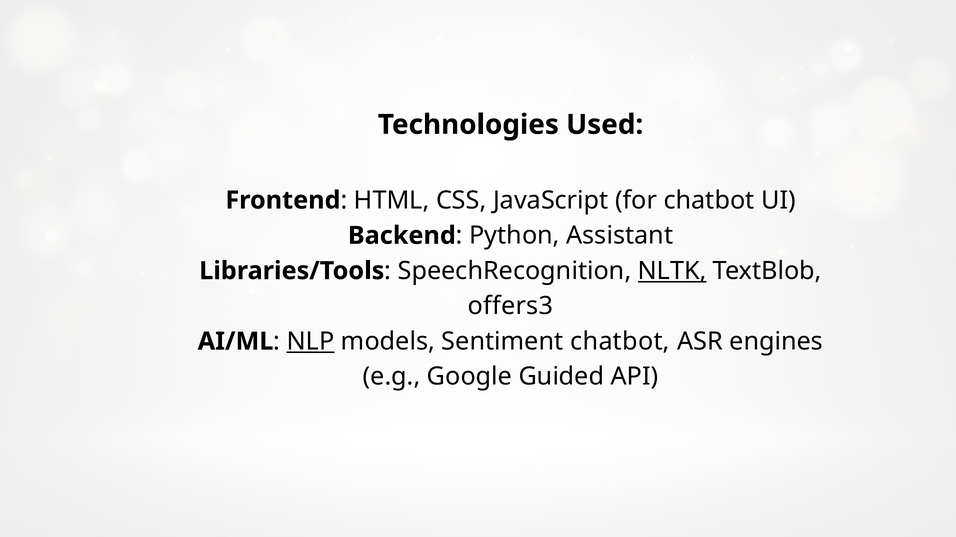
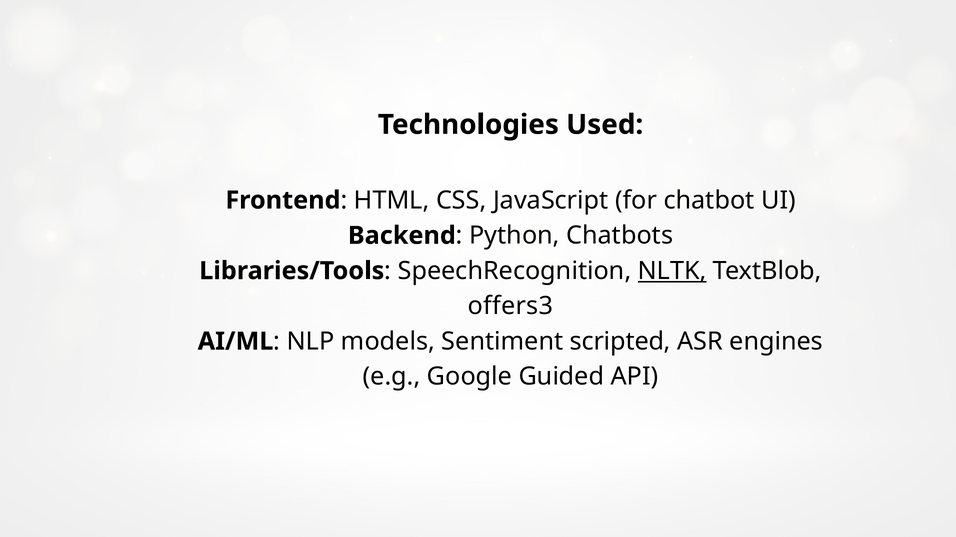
Assistant: Assistant -> Chatbots
NLP underline: present -> none
Sentiment chatbot: chatbot -> scripted
